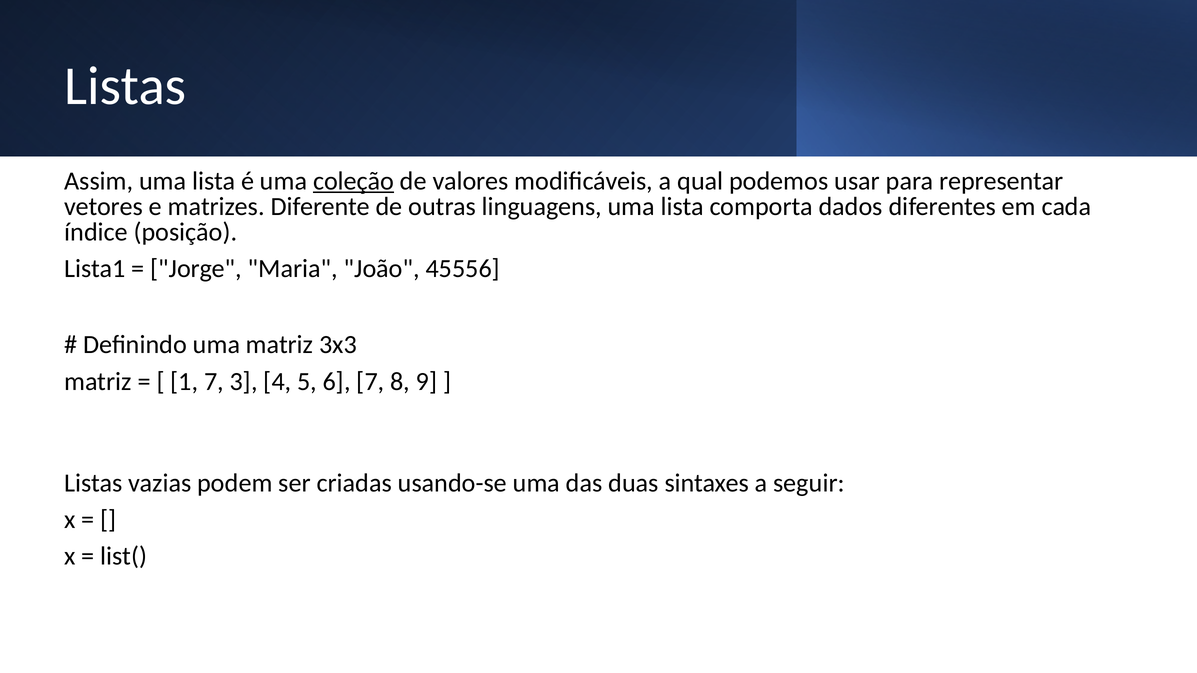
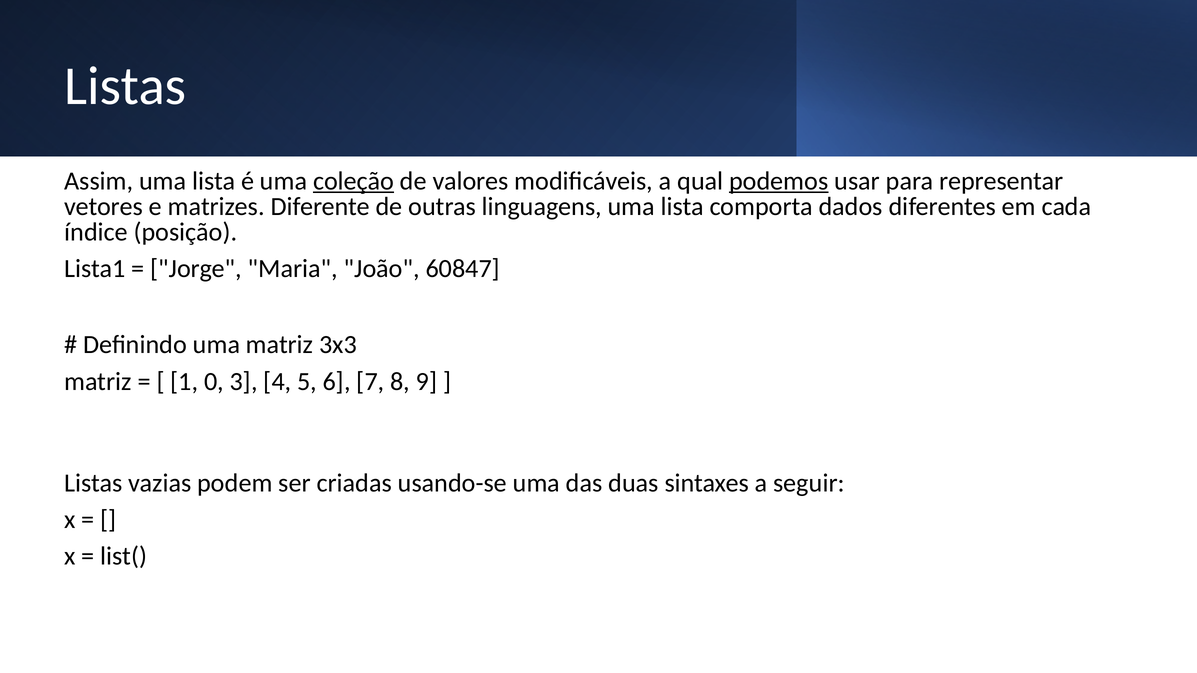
podemos underline: none -> present
45556: 45556 -> 60847
1 7: 7 -> 0
